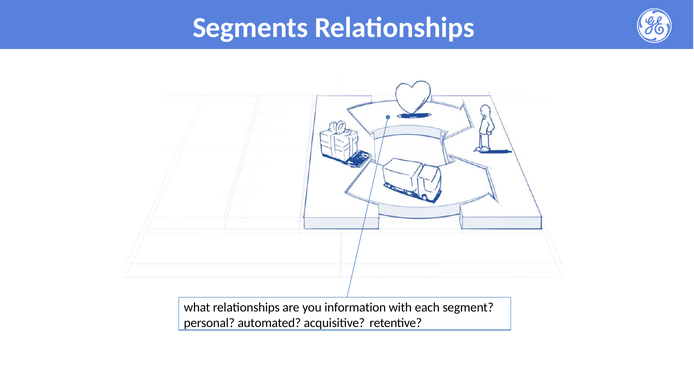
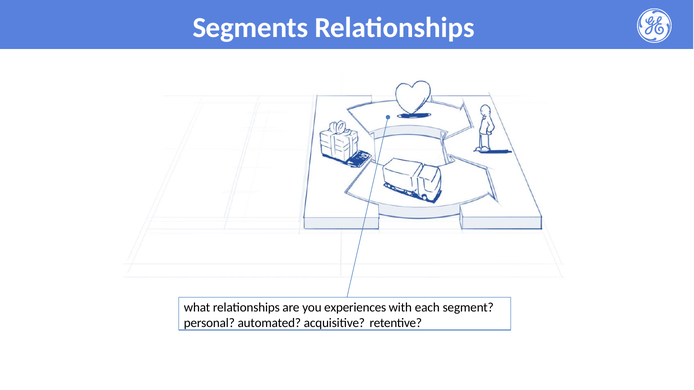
information: information -> experiences
